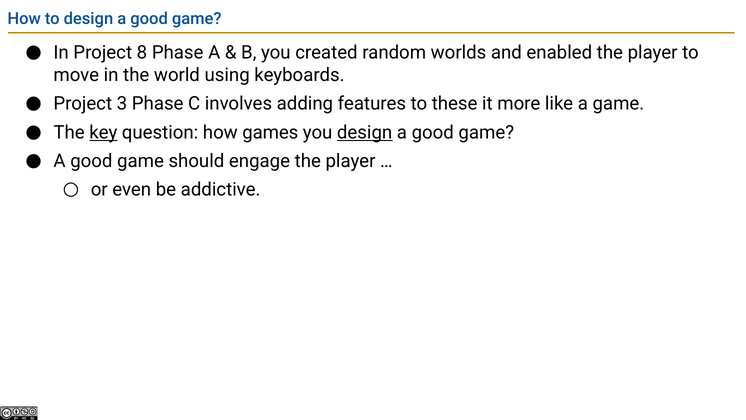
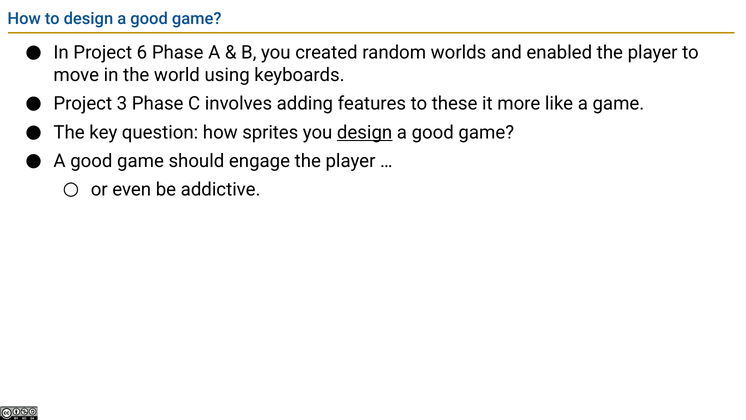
8: 8 -> 6
key underline: present -> none
games: games -> sprites
